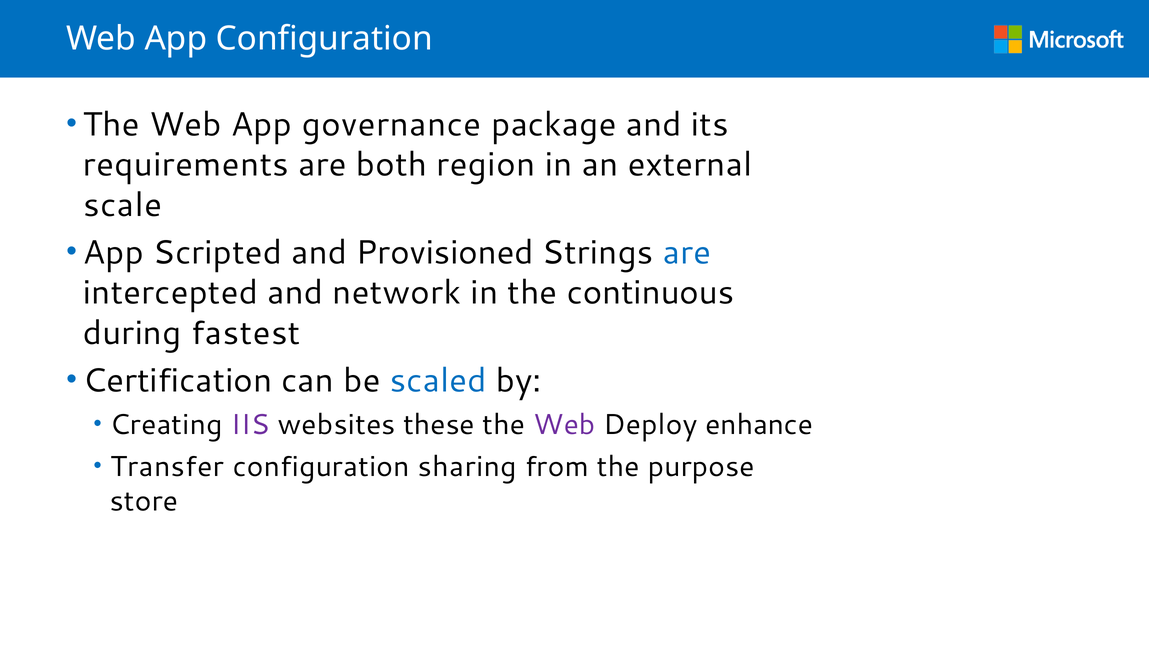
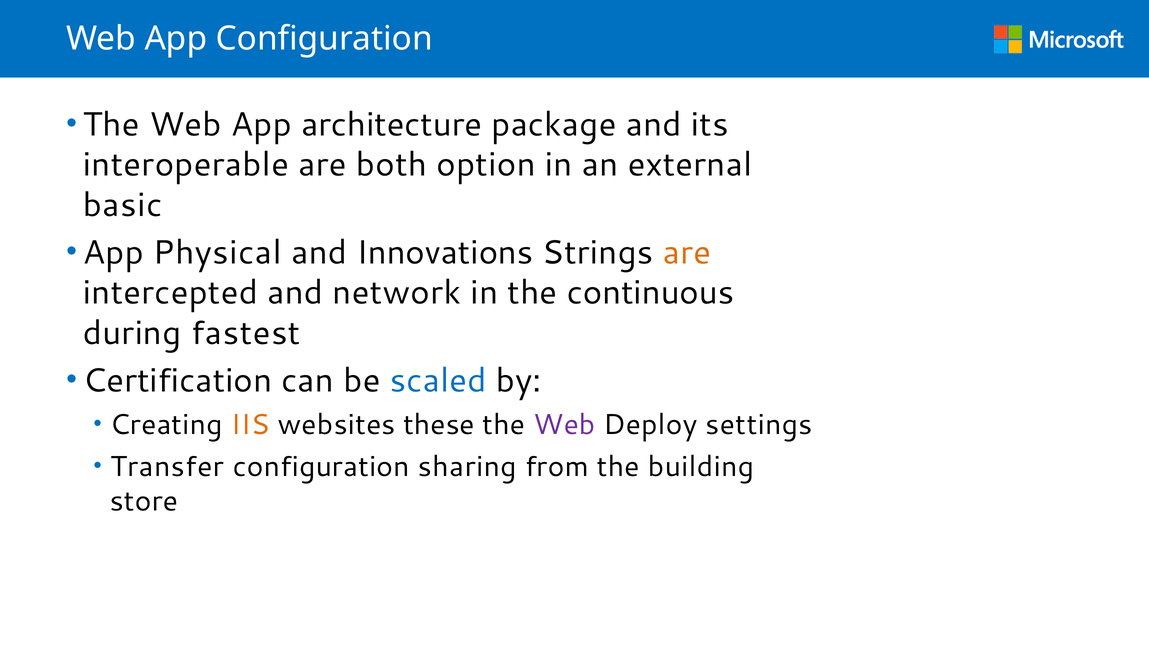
governance: governance -> architecture
requirements: requirements -> interoperable
region: region -> option
scale: scale -> basic
Scripted: Scripted -> Physical
Provisioned: Provisioned -> Innovations
are at (687, 252) colour: blue -> orange
IIS colour: purple -> orange
enhance: enhance -> settings
purpose: purpose -> building
